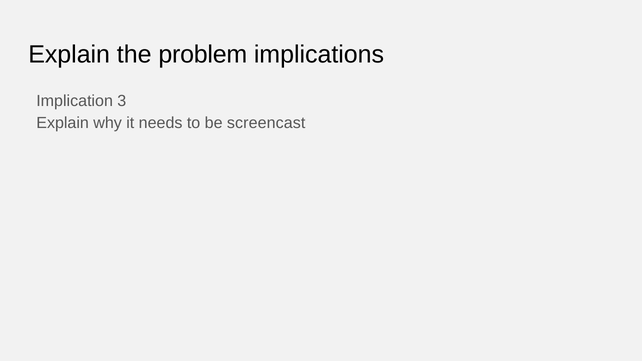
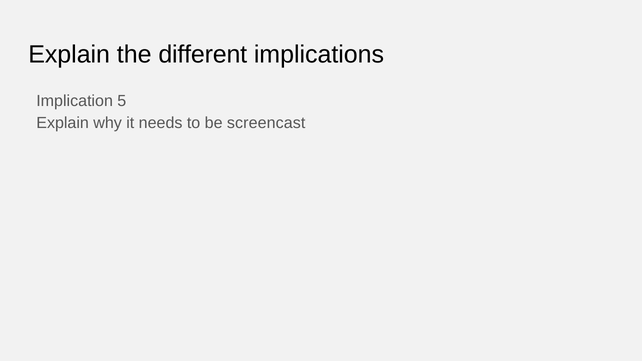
problem: problem -> different
3: 3 -> 5
